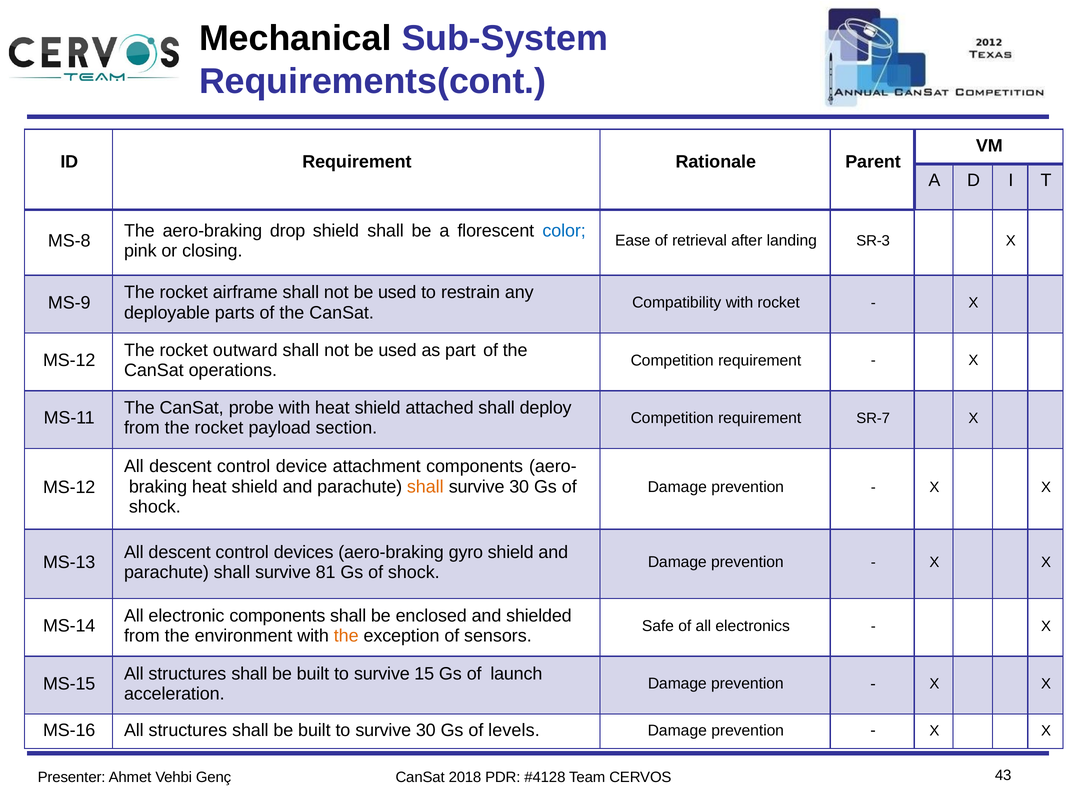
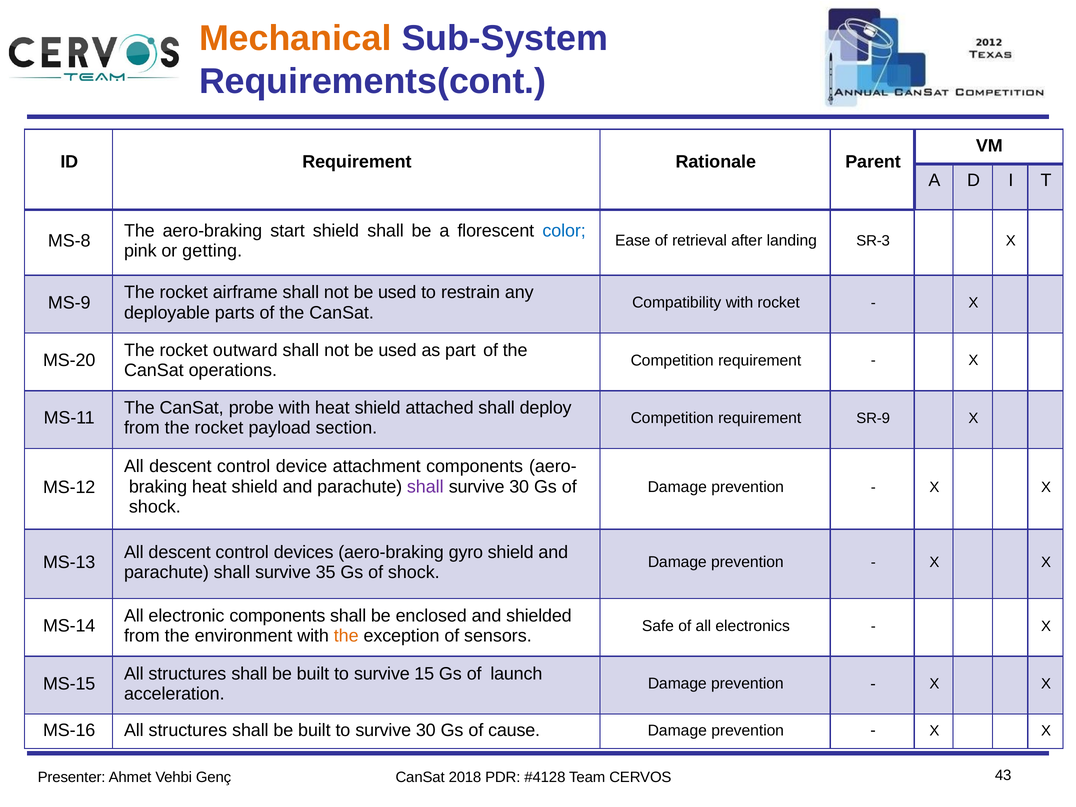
Mechanical colour: black -> orange
drop: drop -> start
closing: closing -> getting
MS-12 at (69, 360): MS-12 -> MS-20
SR-7: SR-7 -> SR-9
shall at (425, 487) colour: orange -> purple
81: 81 -> 35
levels: levels -> cause
